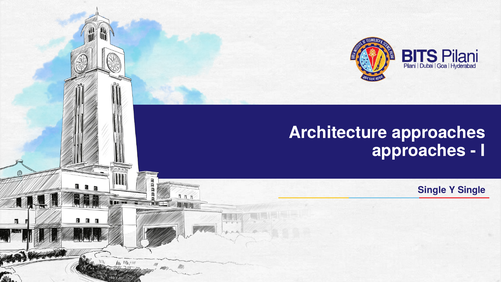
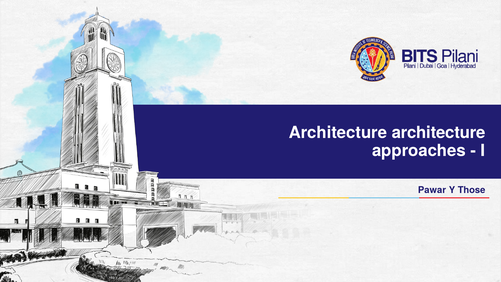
Architecture approaches: approaches -> architecture
Single at (432, 190): Single -> Pawar
Y Single: Single -> Those
